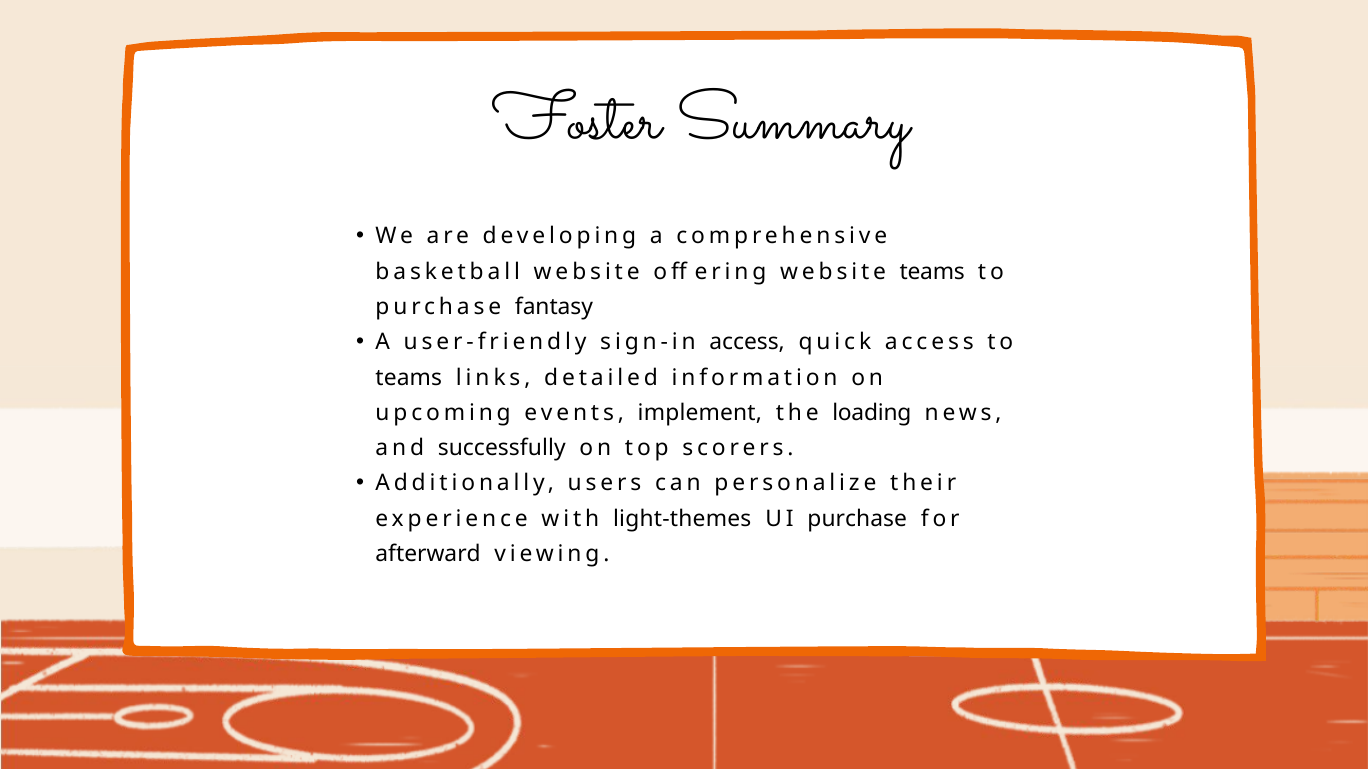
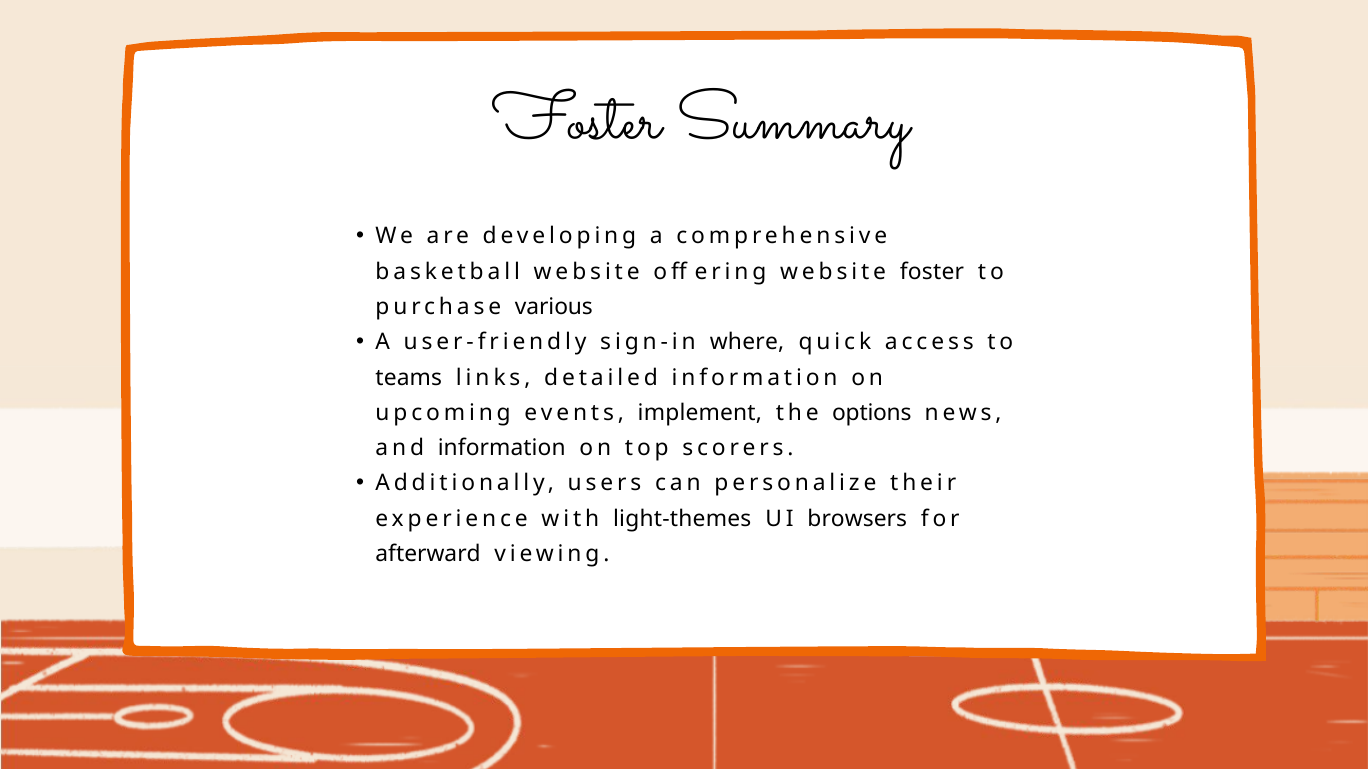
website teams: teams -> foster
fantasy: fantasy -> various
sign-in access: access -> where
loading: loading -> options
and successfully: successfully -> information
UI purchase: purchase -> browsers
